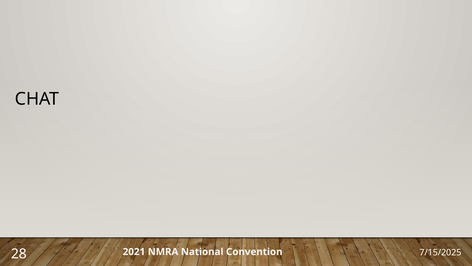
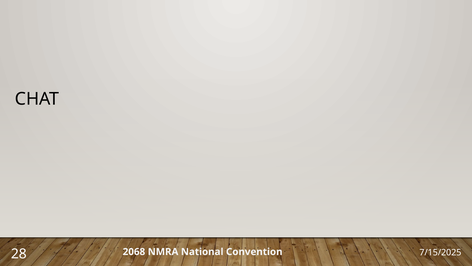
2021: 2021 -> 2068
